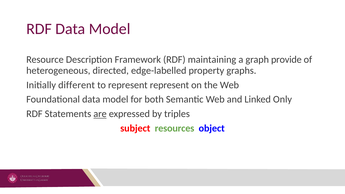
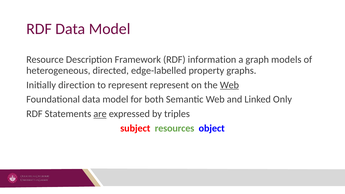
maintaining: maintaining -> information
provide: provide -> models
different: different -> direction
Web at (229, 85) underline: none -> present
